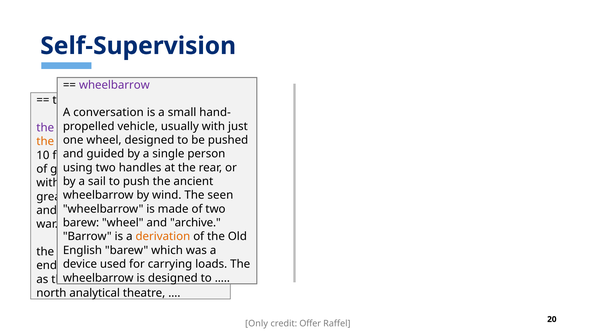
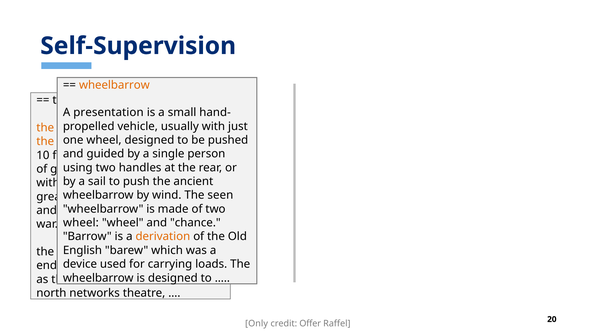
wheelbarrow at (114, 85) colour: purple -> orange
conversation: conversation -> presentation
the at (45, 128) colour: purple -> orange
barew at (81, 223): barew -> wheel
archive: archive -> chance
analytical: analytical -> networks
